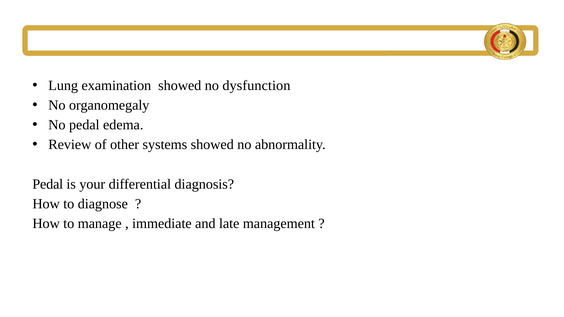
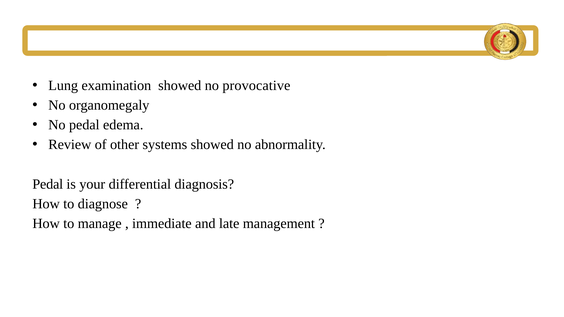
dysfunction: dysfunction -> provocative
